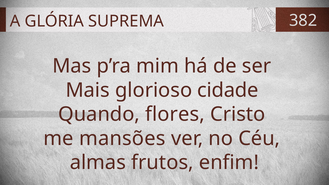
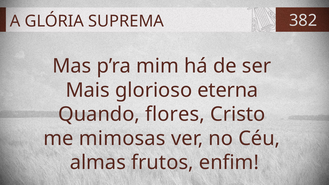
cidade: cidade -> eterna
mansões: mansões -> mimosas
